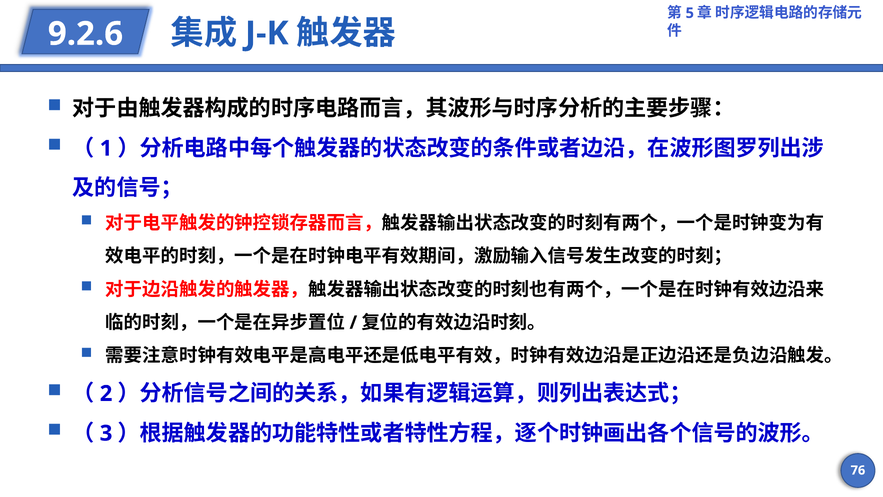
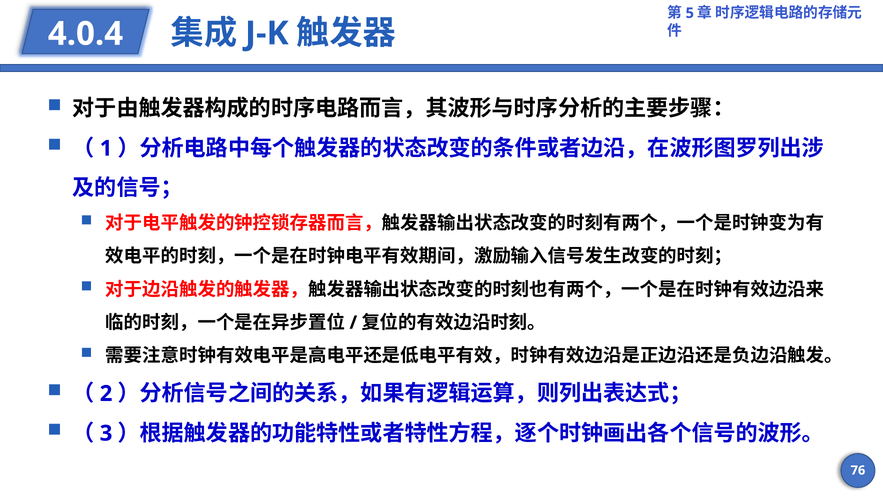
9.2.6: 9.2.6 -> 4.0.4
